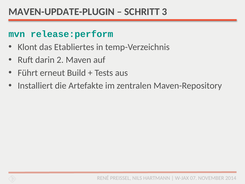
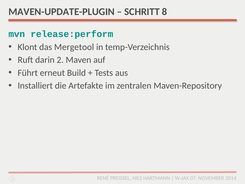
3: 3 -> 8
Etabliertes: Etabliertes -> Mergetool
